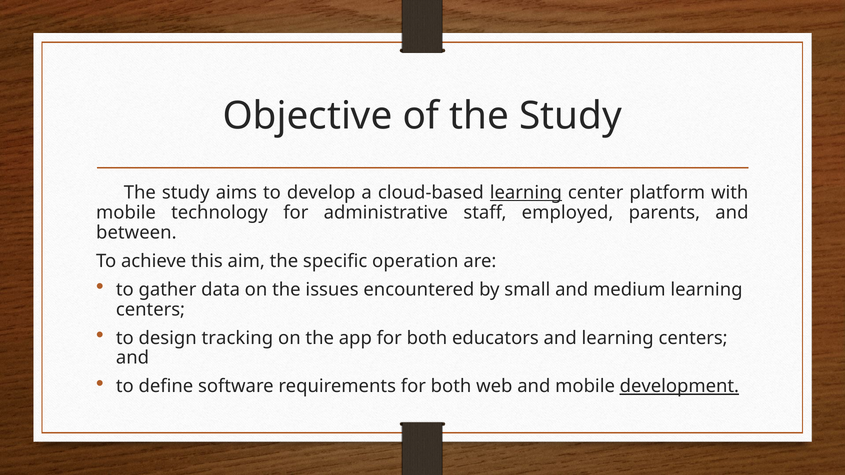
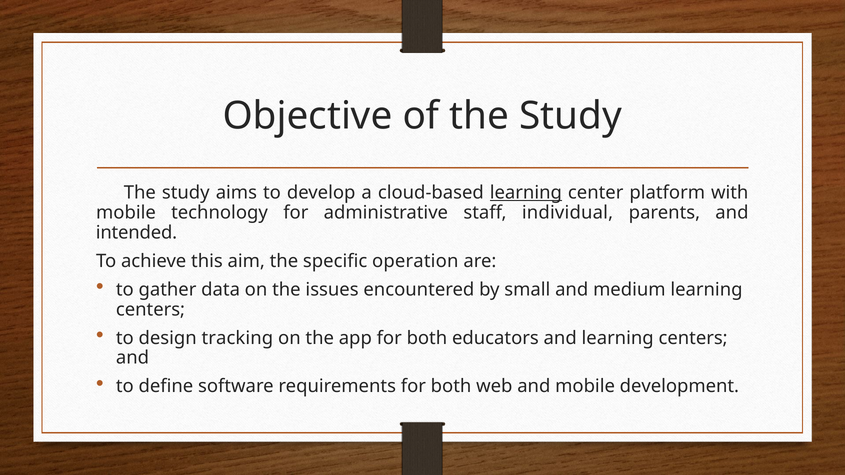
employed: employed -> individual
between: between -> intended
development underline: present -> none
